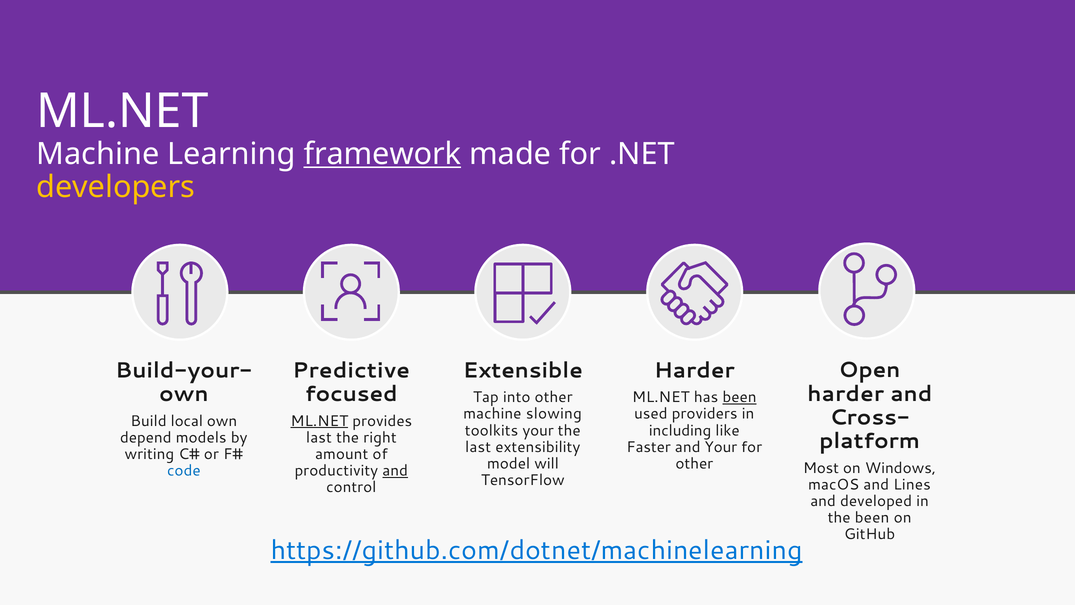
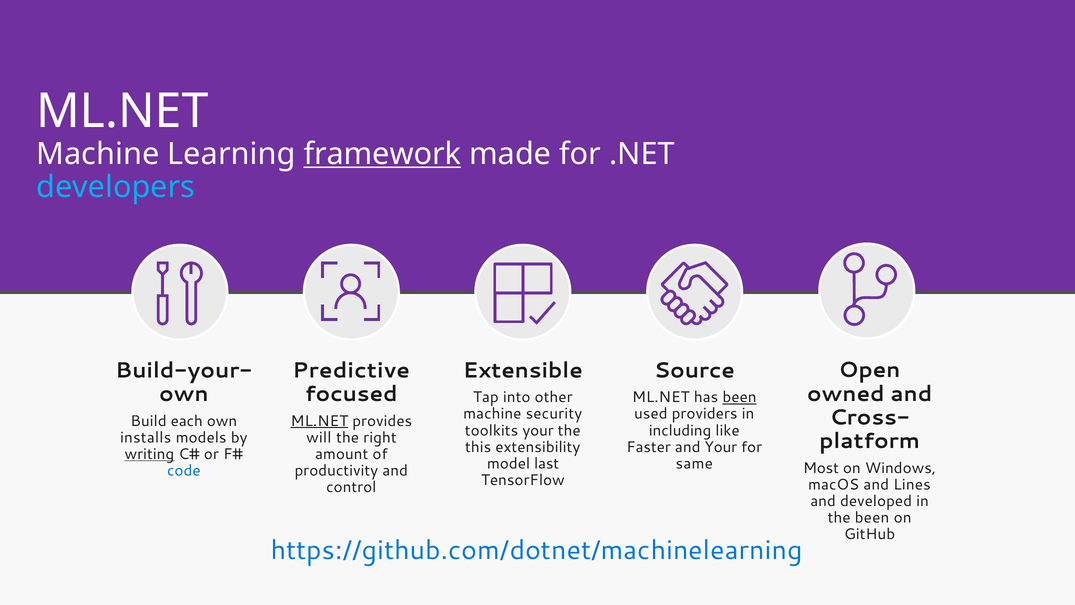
developers colour: yellow -> light blue
Harder at (694, 370): Harder -> Source
harder at (846, 394): harder -> owned
slowing: slowing -> security
local: local -> each
depend: depend -> installs
last at (319, 437): last -> will
last at (478, 447): last -> this
writing underline: none -> present
will: will -> last
other at (694, 463): other -> same
and at (395, 470) underline: present -> none
https://github.com/dotnet/machinelearning underline: present -> none
